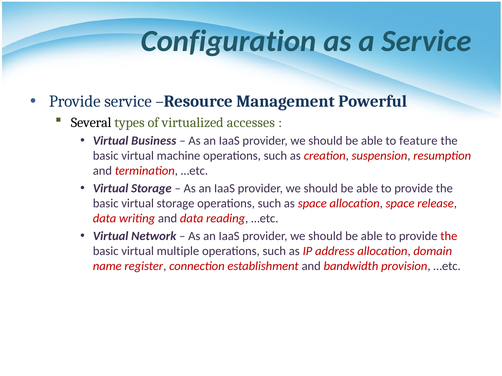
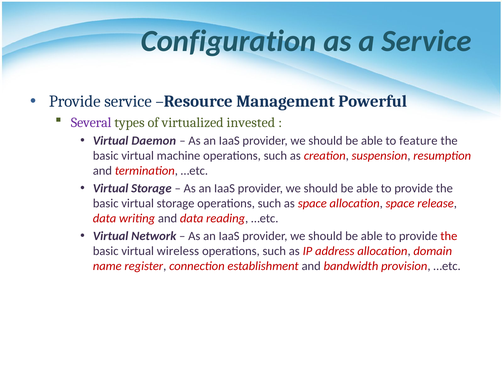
Several colour: black -> purple
accesses: accesses -> invested
Business: Business -> Daemon
multiple: multiple -> wireless
